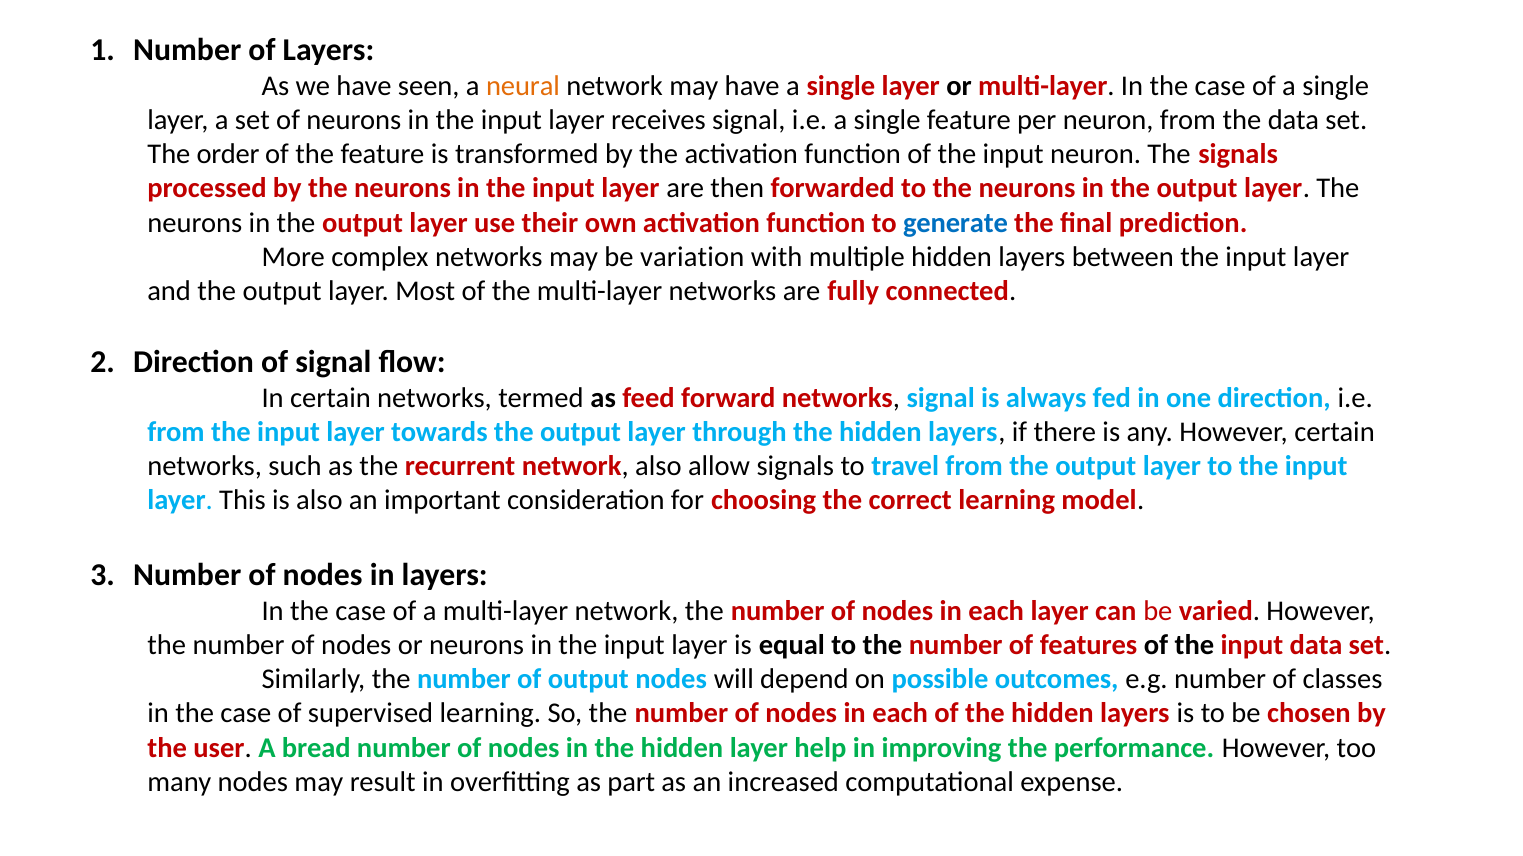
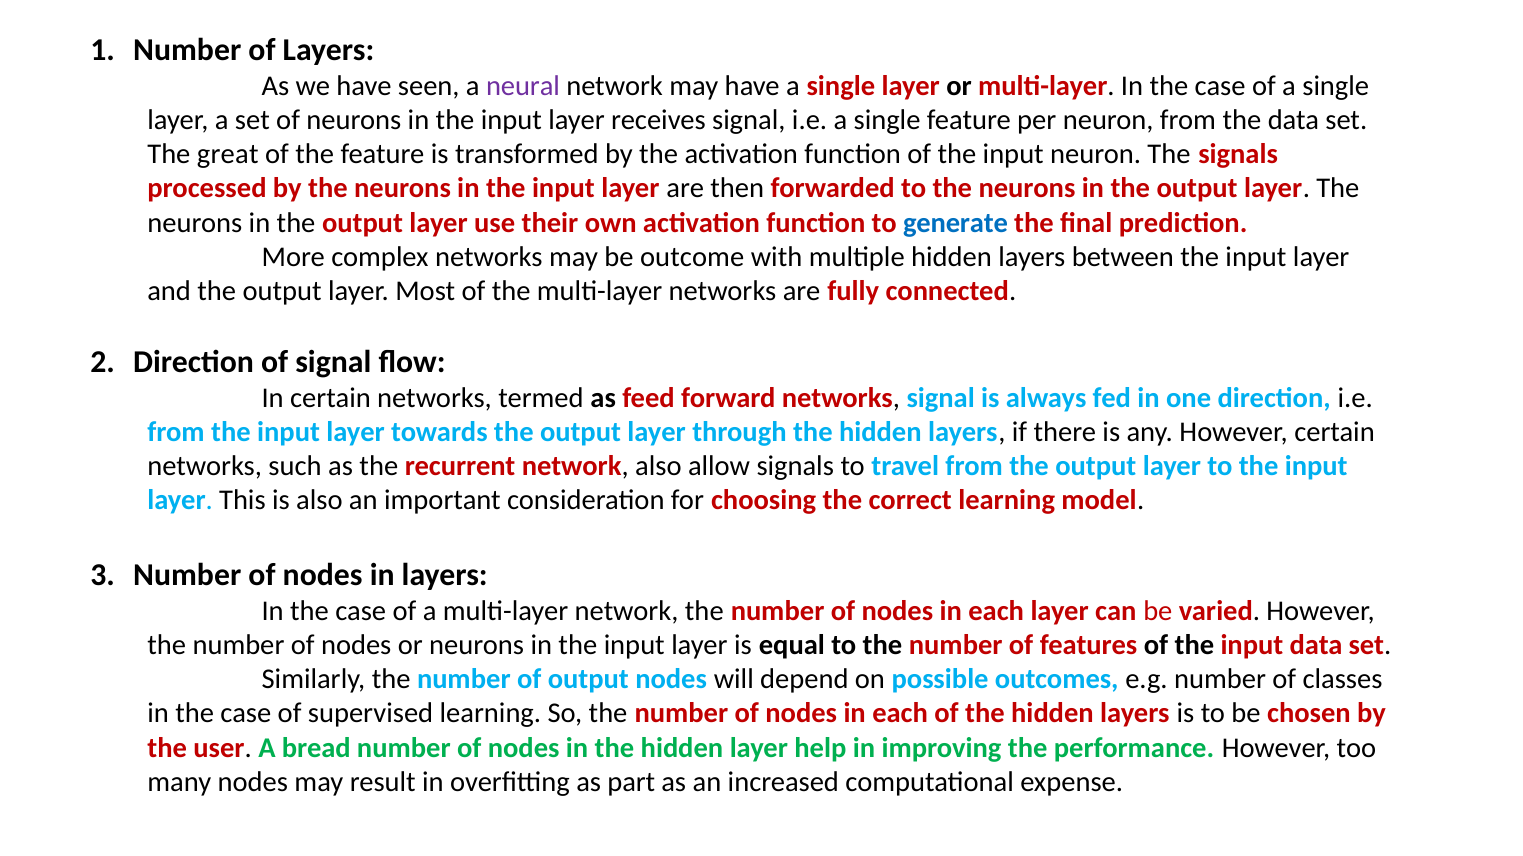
neural colour: orange -> purple
order: order -> great
variation: variation -> outcome
